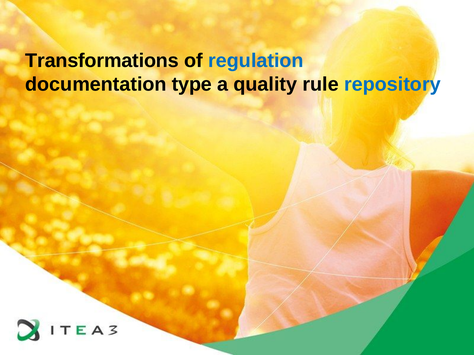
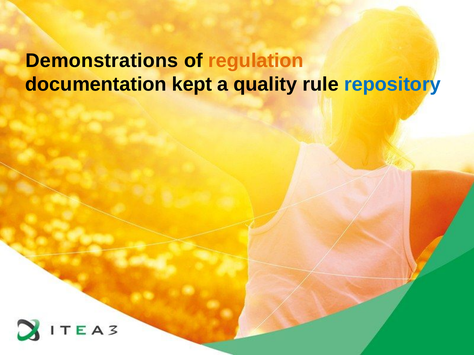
Transformations: Transformations -> Demonstrations
regulation colour: blue -> orange
type: type -> kept
